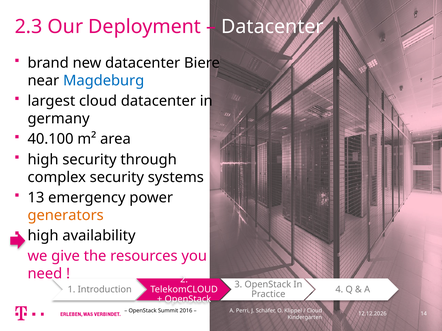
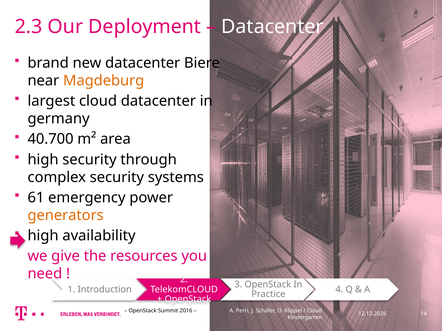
Magdeburg colour: blue -> orange
40.100: 40.100 -> 40.700
13: 13 -> 61
